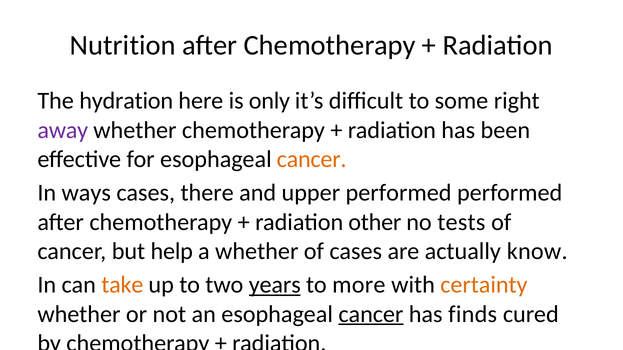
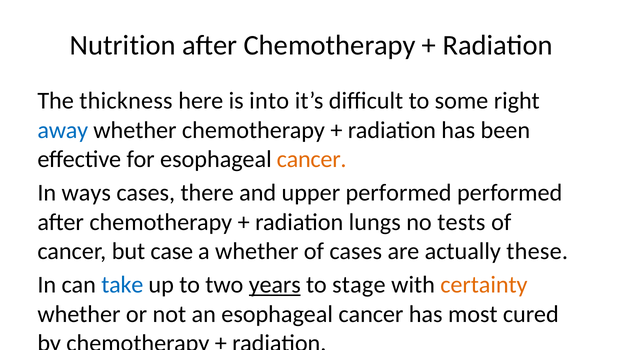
hydration: hydration -> thickness
only: only -> into
away colour: purple -> blue
other: other -> lungs
help: help -> case
know: know -> these
take colour: orange -> blue
more: more -> stage
cancer at (371, 314) underline: present -> none
finds: finds -> most
